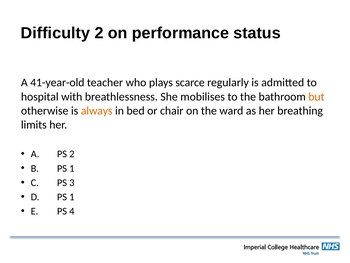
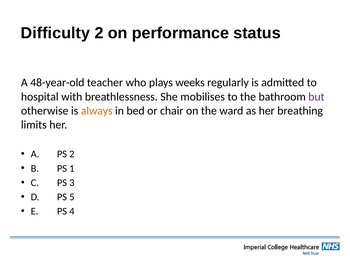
41-year-old: 41-year-old -> 48-year-old
scarce: scarce -> weeks
but colour: orange -> purple
D PS 1: 1 -> 5
